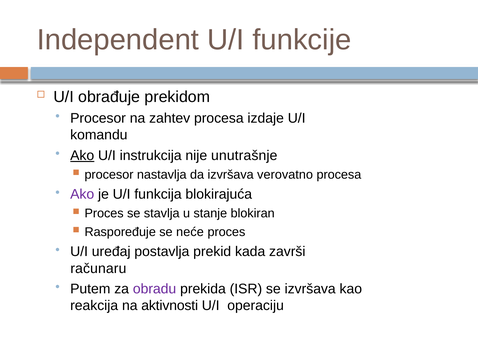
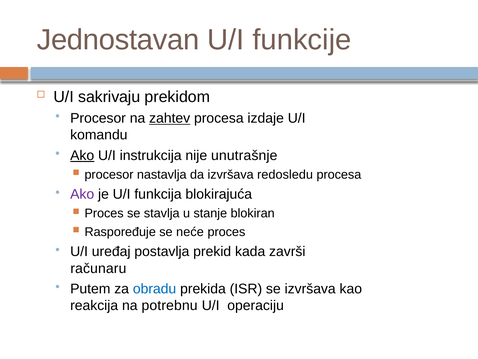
Independent: Independent -> Jednostavan
obrađuje: obrađuje -> sakrivaju
zahtev underline: none -> present
verovatno: verovatno -> redosledu
obradu colour: purple -> blue
aktivnosti: aktivnosti -> potrebnu
